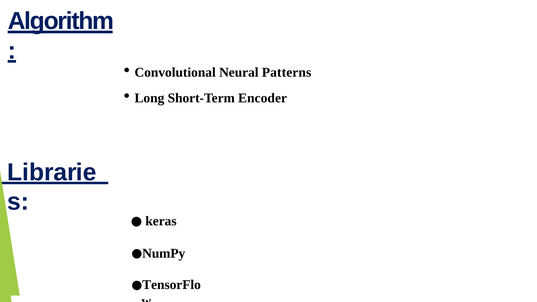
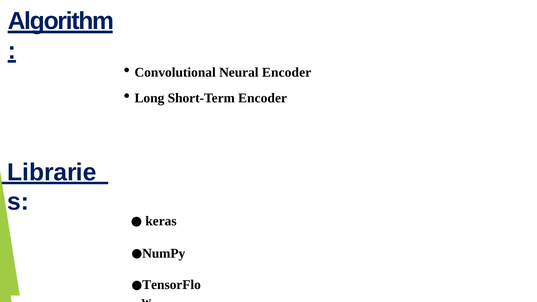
Neural Patterns: Patterns -> Encoder
